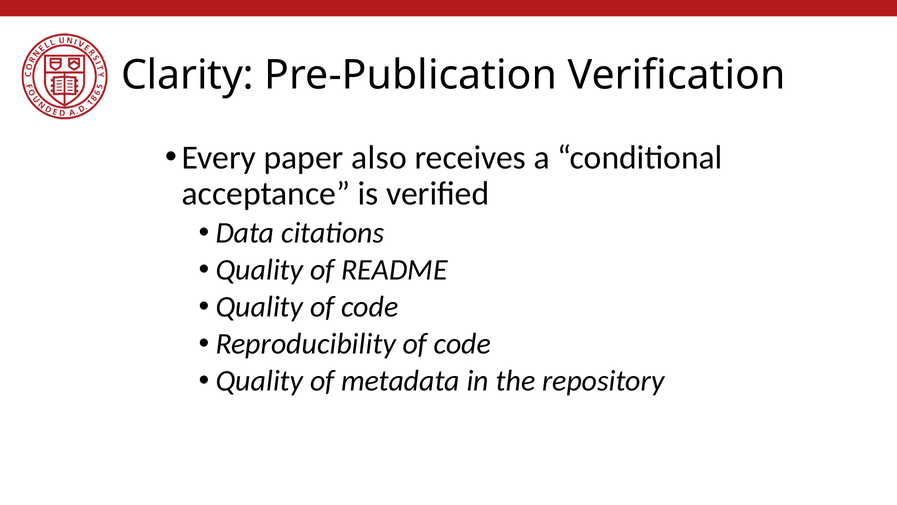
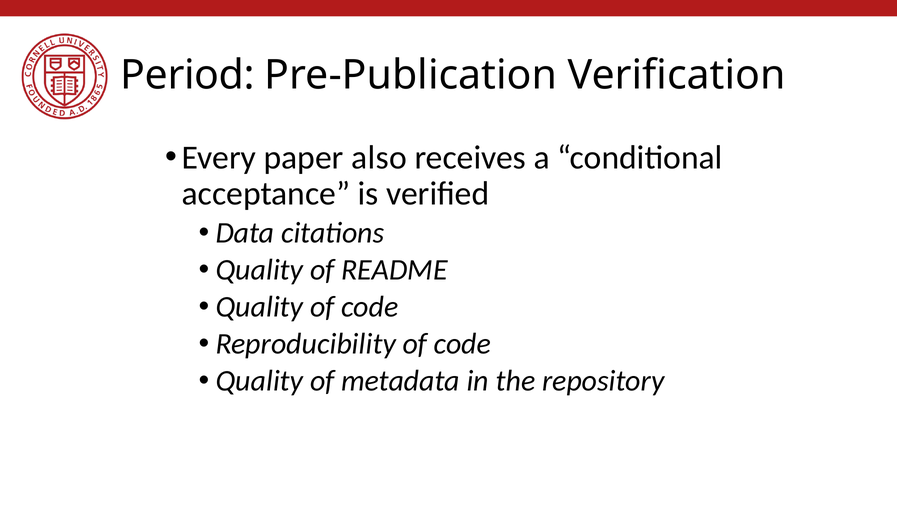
Clarity: Clarity -> Period
